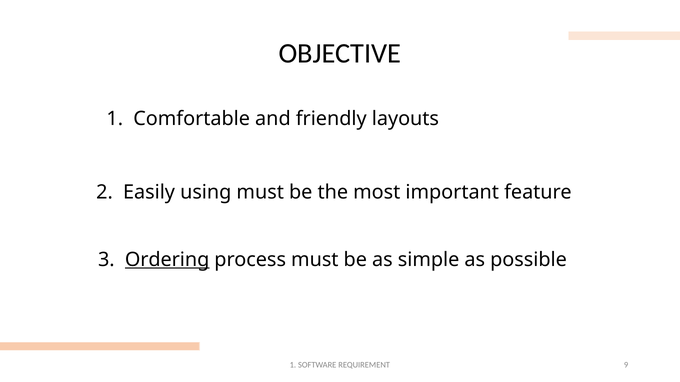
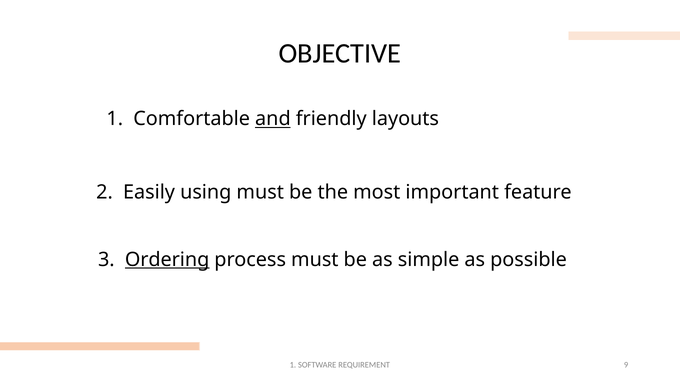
and underline: none -> present
